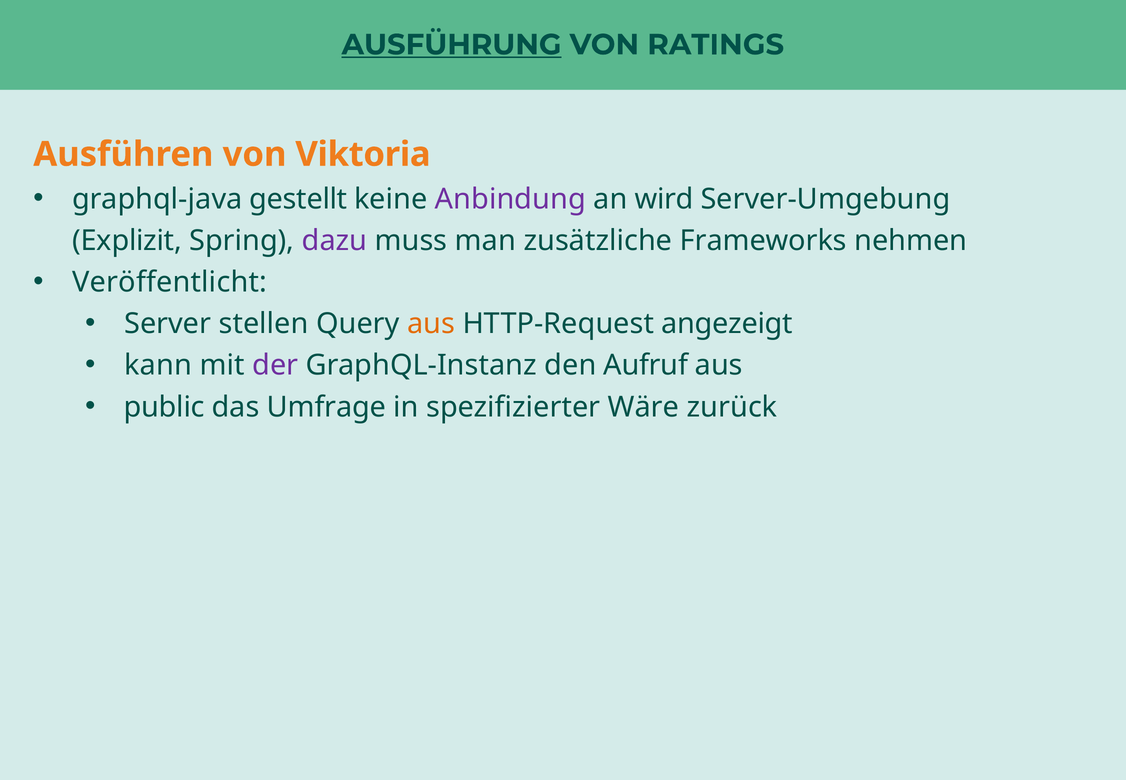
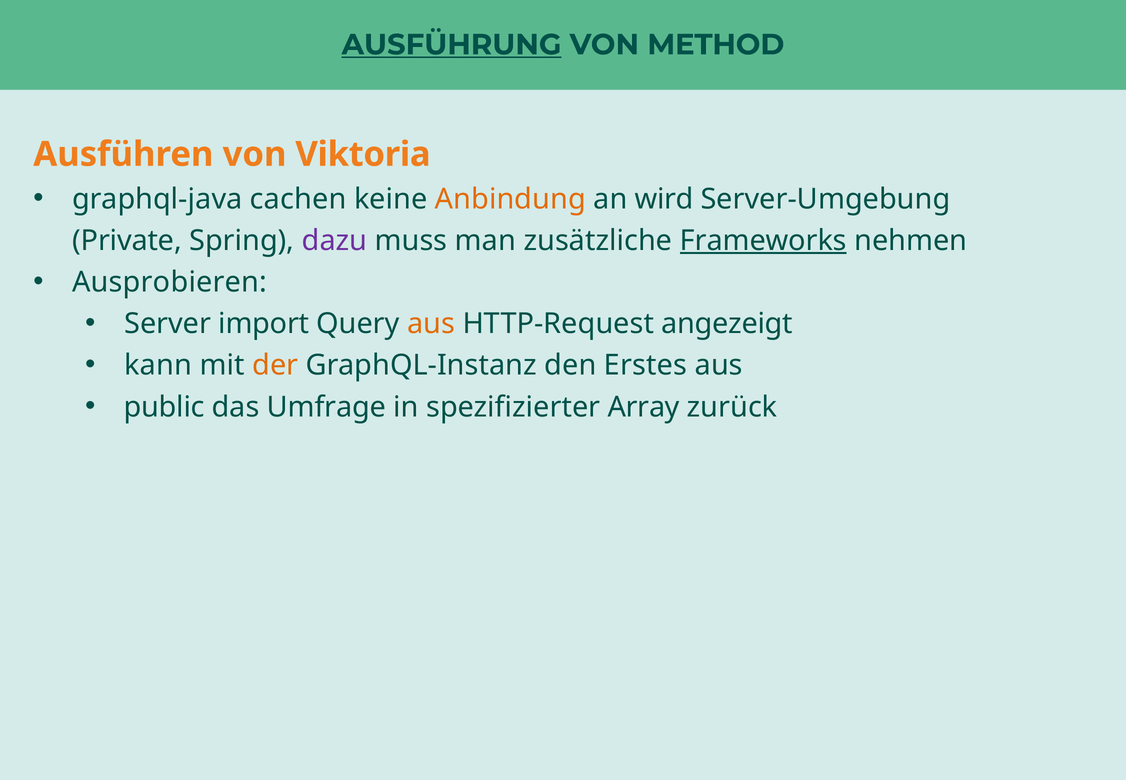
RATINGS: RATINGS -> METHOD
gestellt: gestellt -> cachen
Anbindung colour: purple -> orange
Explizit: Explizit -> Private
Frameworks underline: none -> present
Veröffentlicht: Veröffentlicht -> Ausprobieren
stellen: stellen -> import
der colour: purple -> orange
Aufruf: Aufruf -> Erstes
Wäre: Wäre -> Array
